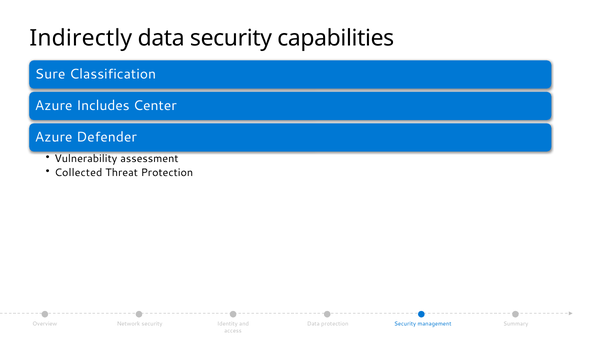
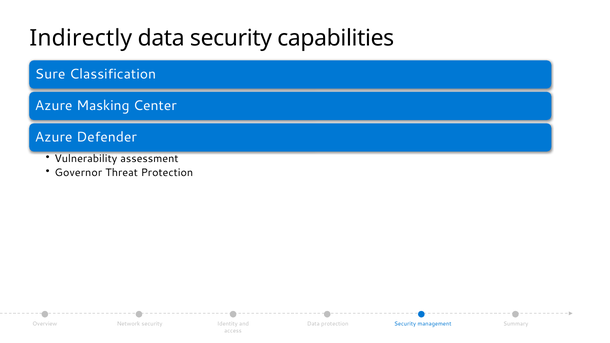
Includes: Includes -> Masking
Collected: Collected -> Governor
